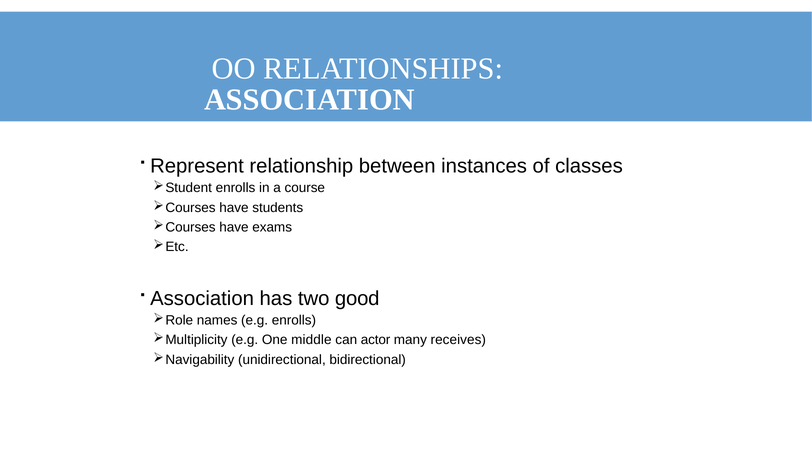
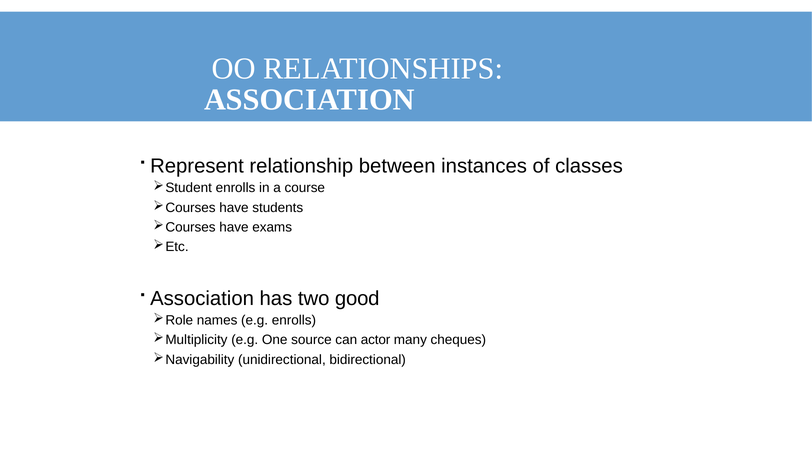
middle: middle -> source
receives: receives -> cheques
